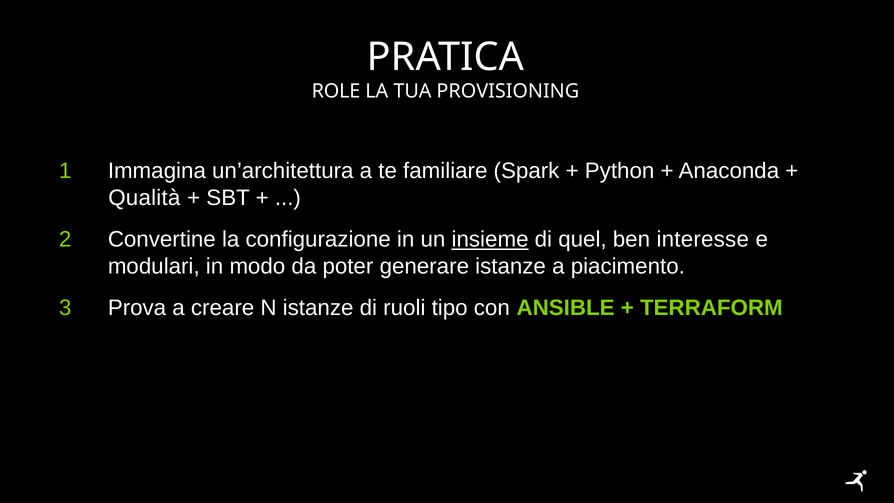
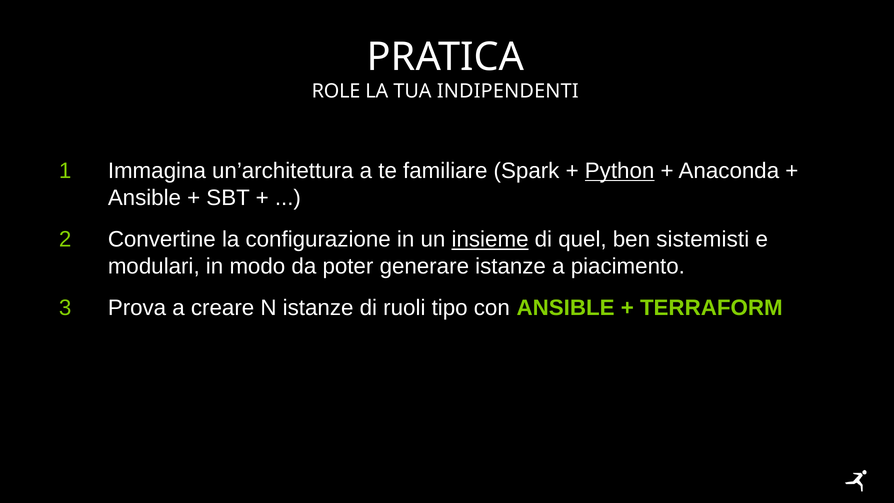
PROVISIONING: PROVISIONING -> INDIPENDENTI
Python underline: none -> present
Qualità at (144, 198): Qualità -> Ansible
interesse: interesse -> sistemisti
